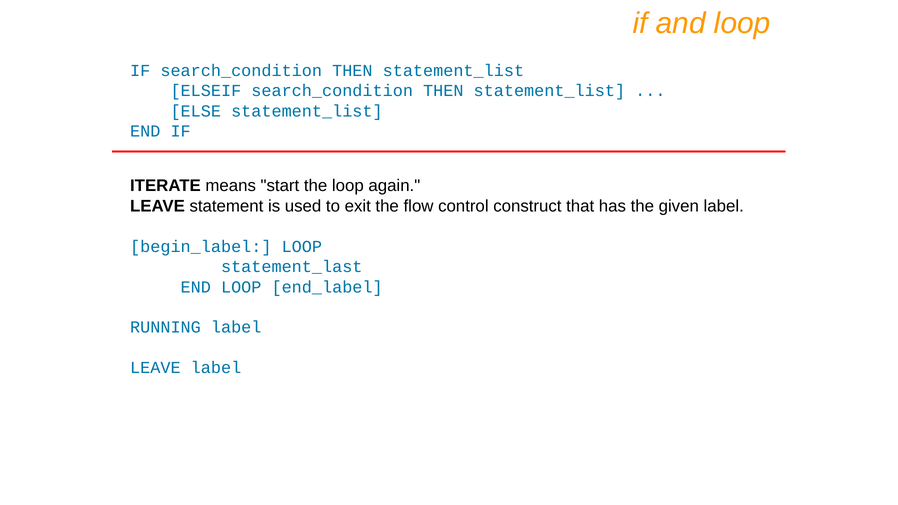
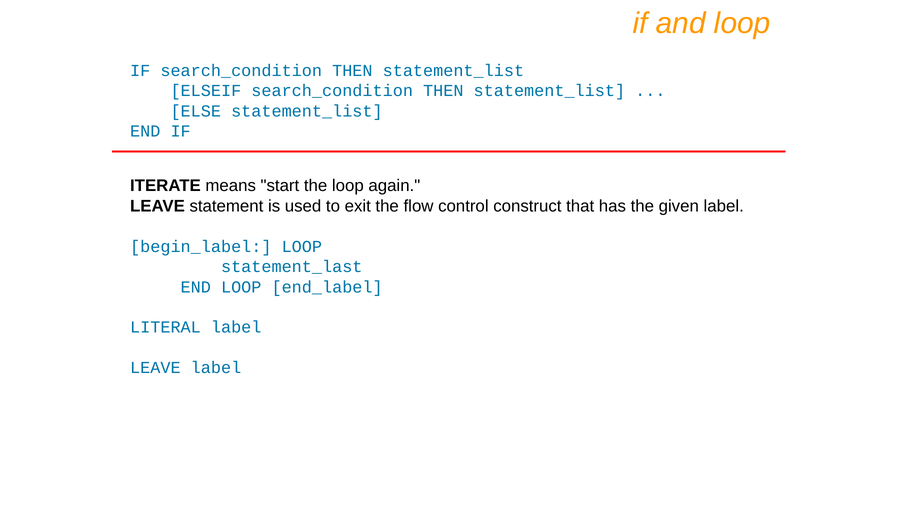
RUNNING: RUNNING -> LITERAL
